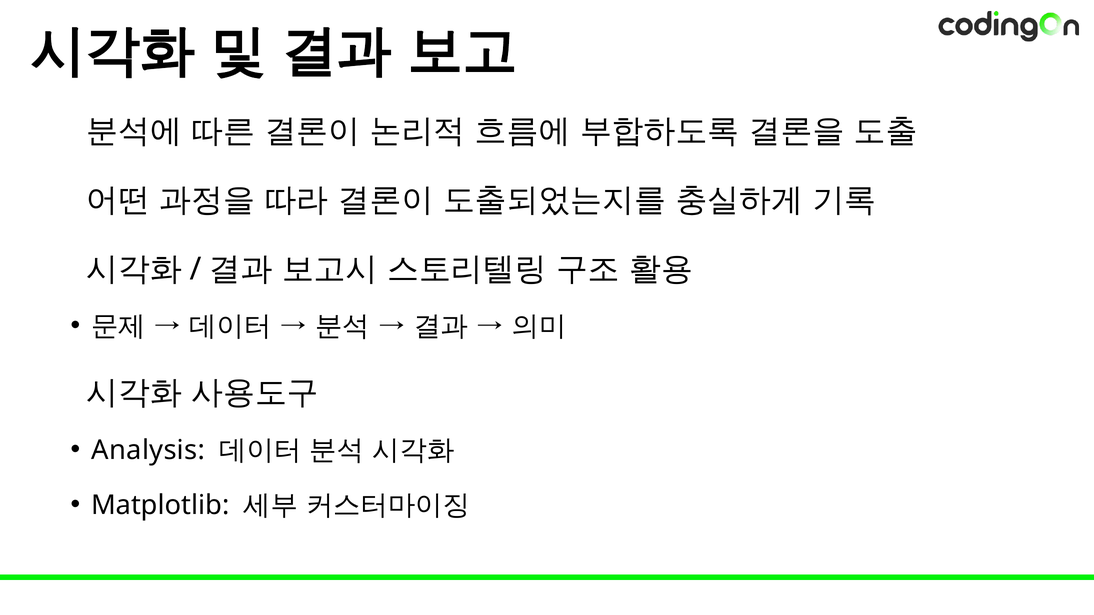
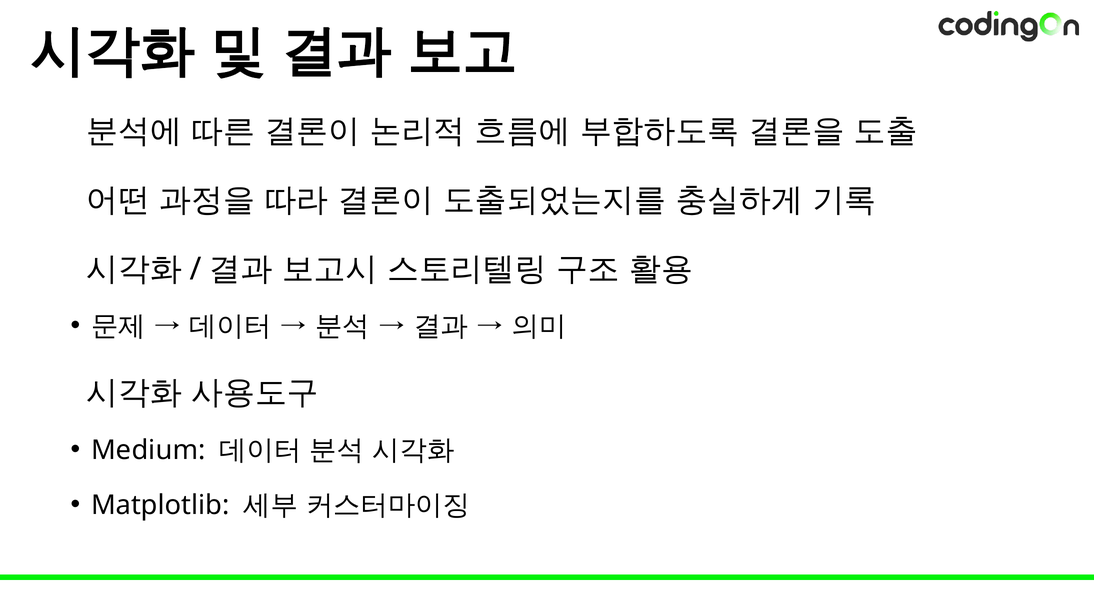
Analysis: Analysis -> Medium
